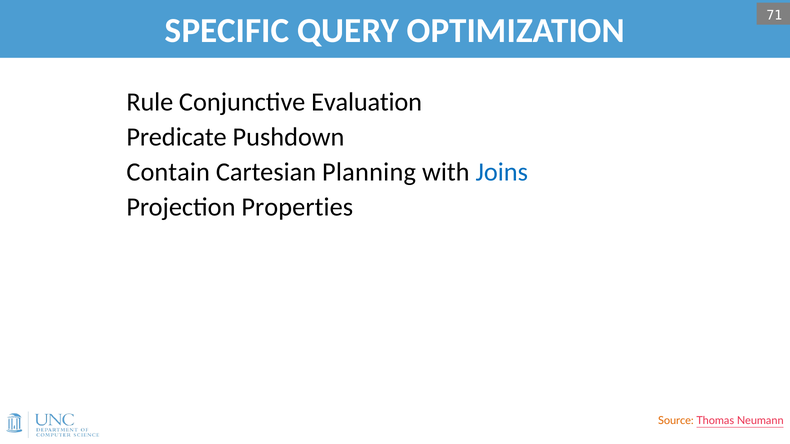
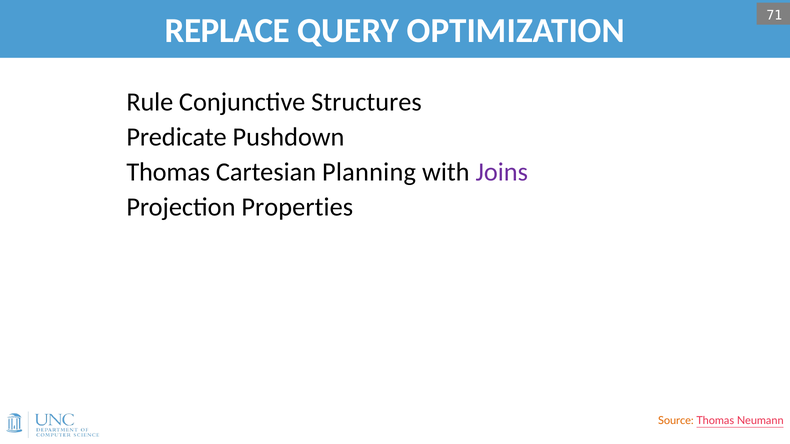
SPECIFIC: SPECIFIC -> REPLACE
Evaluation: Evaluation -> Structures
Contain at (168, 172): Contain -> Thomas
Joins colour: blue -> purple
